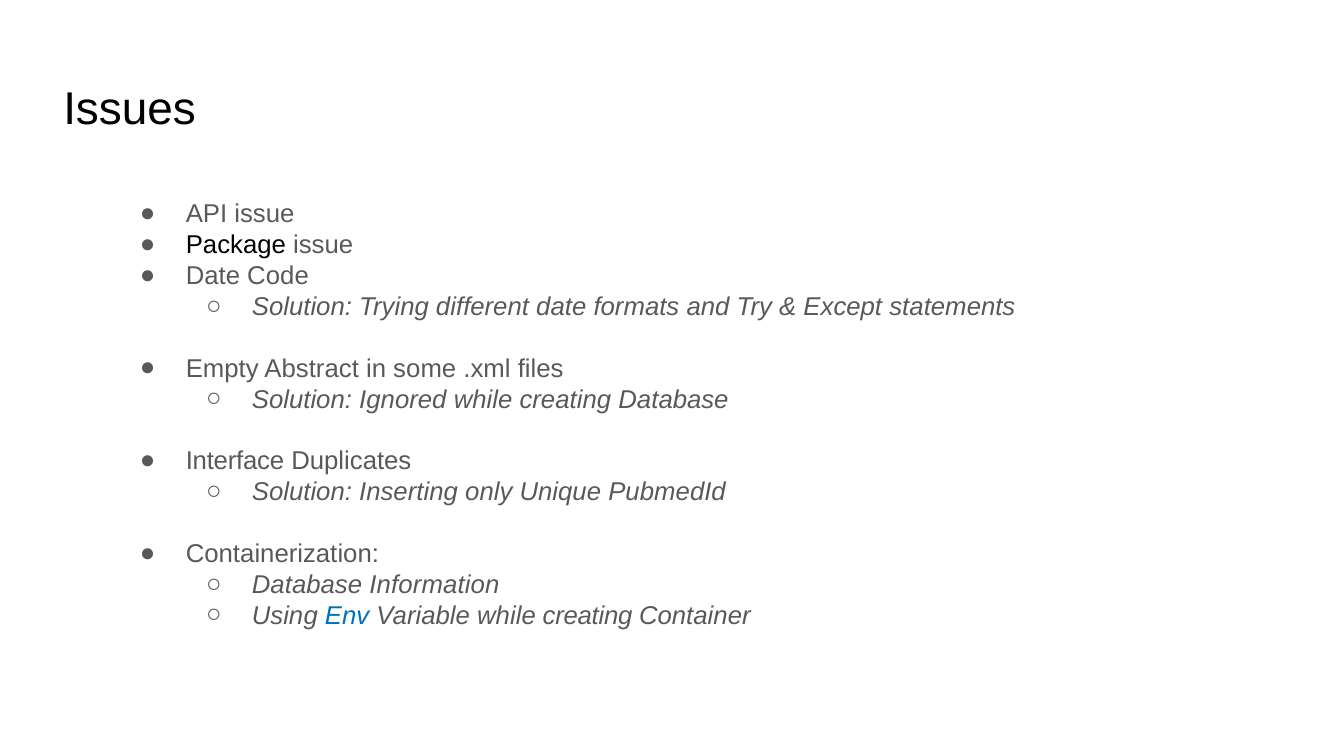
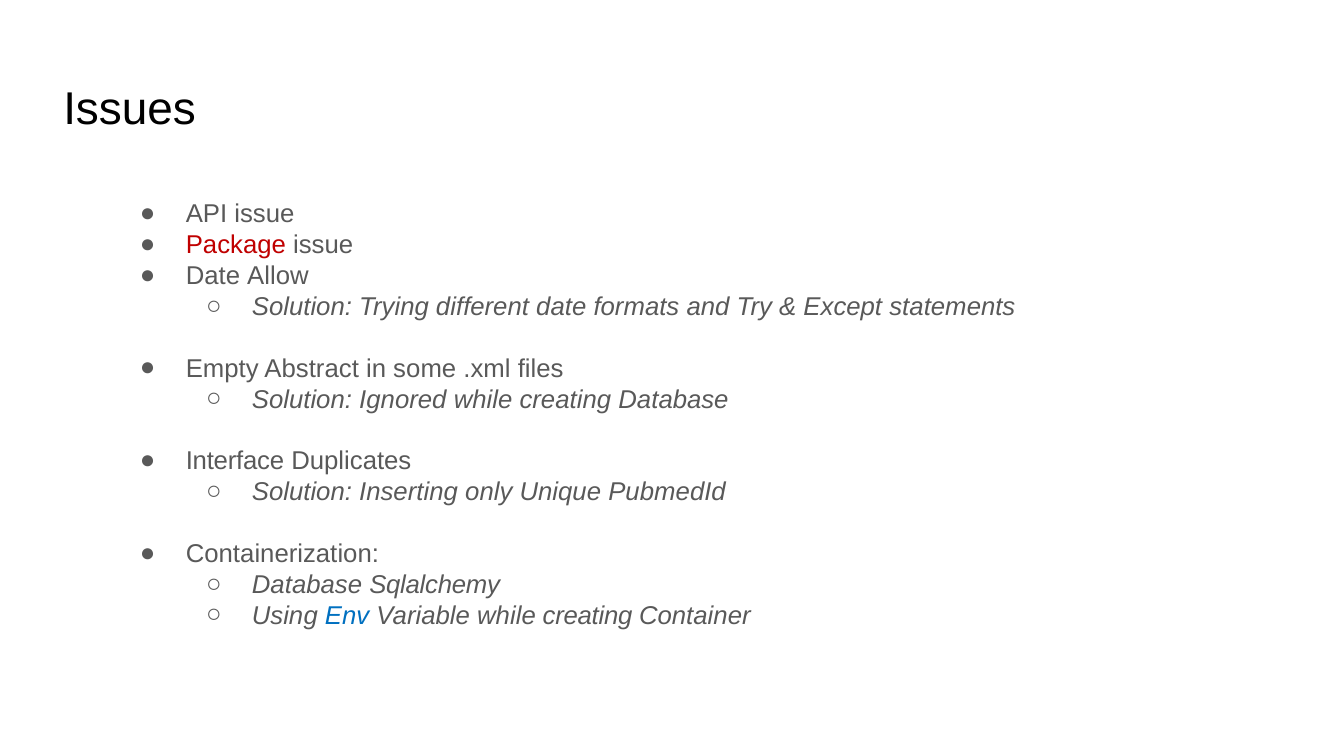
Package colour: black -> red
Code: Code -> Allow
Information: Information -> Sqlalchemy
